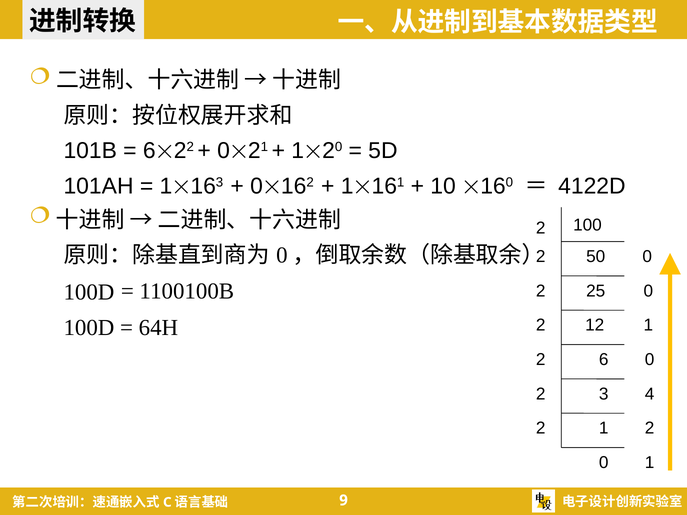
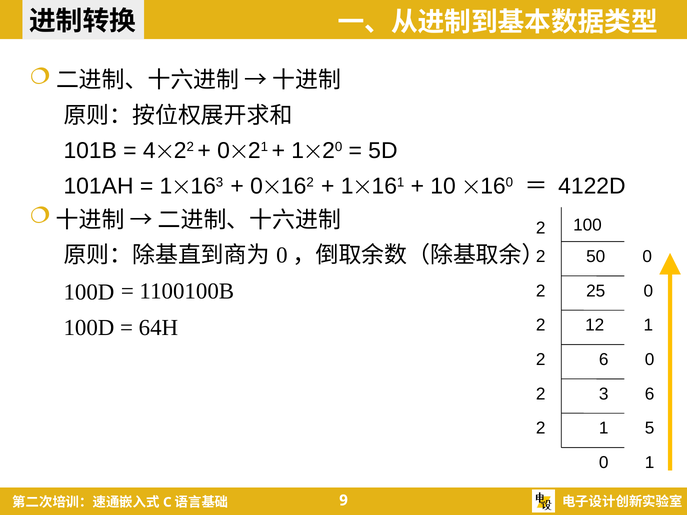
6 at (149, 151): 6 -> 4
3 4: 4 -> 6
2 at (650, 428): 2 -> 5
